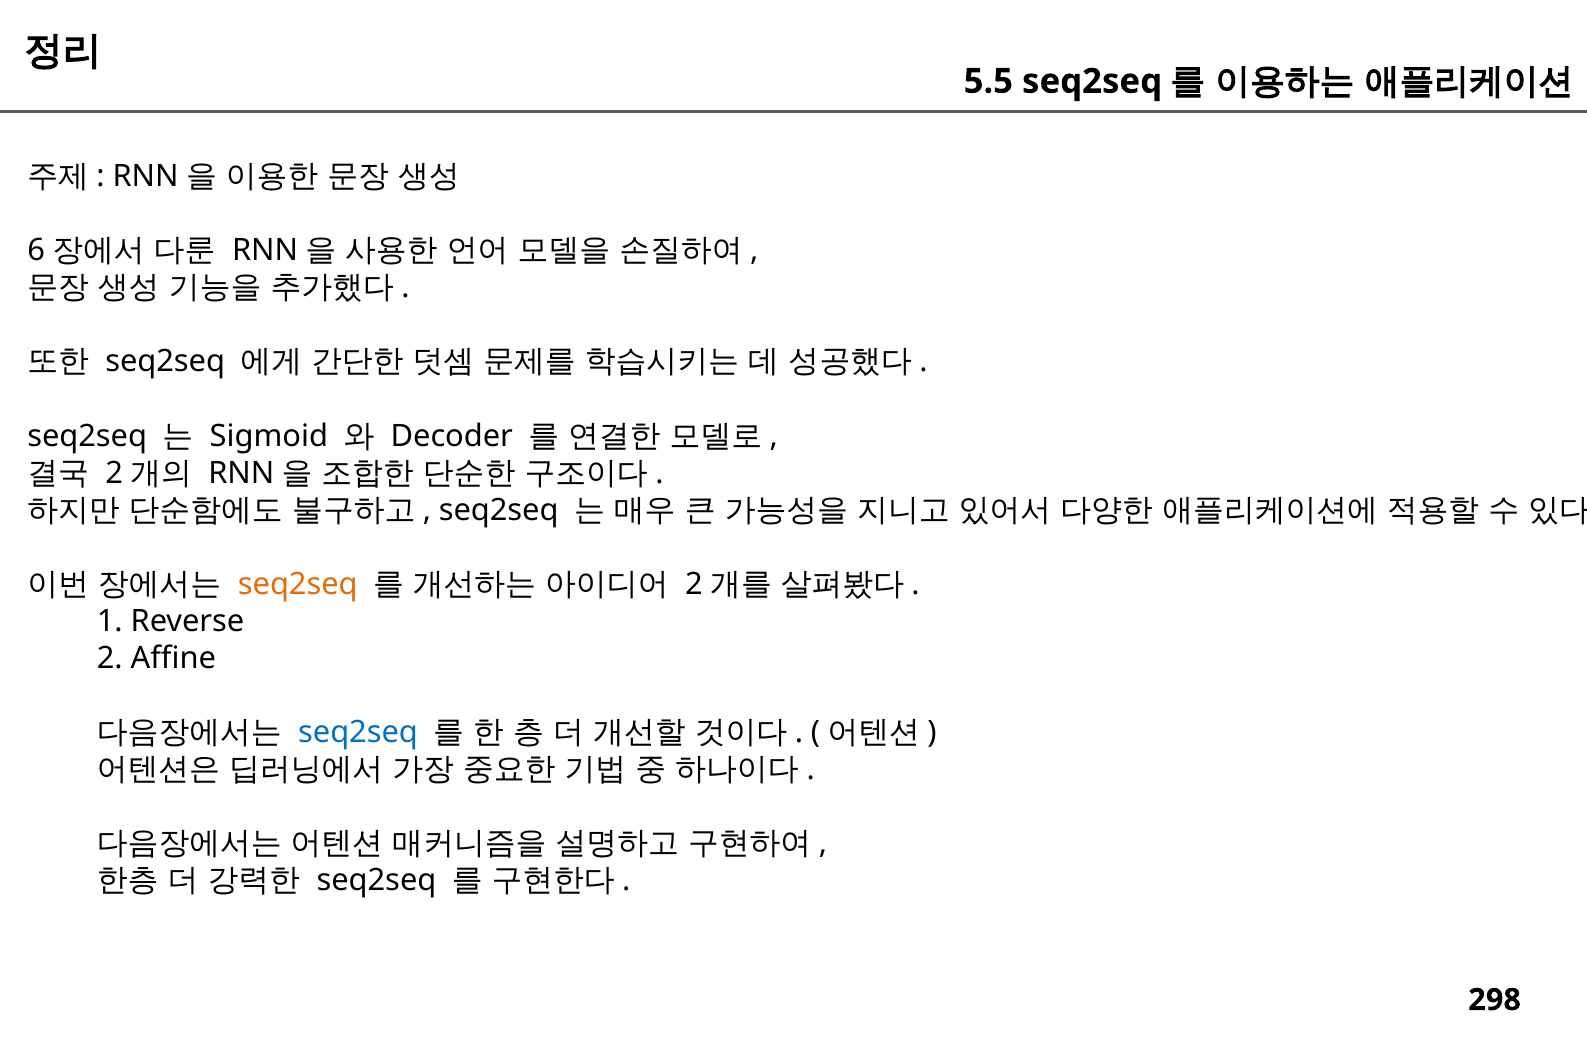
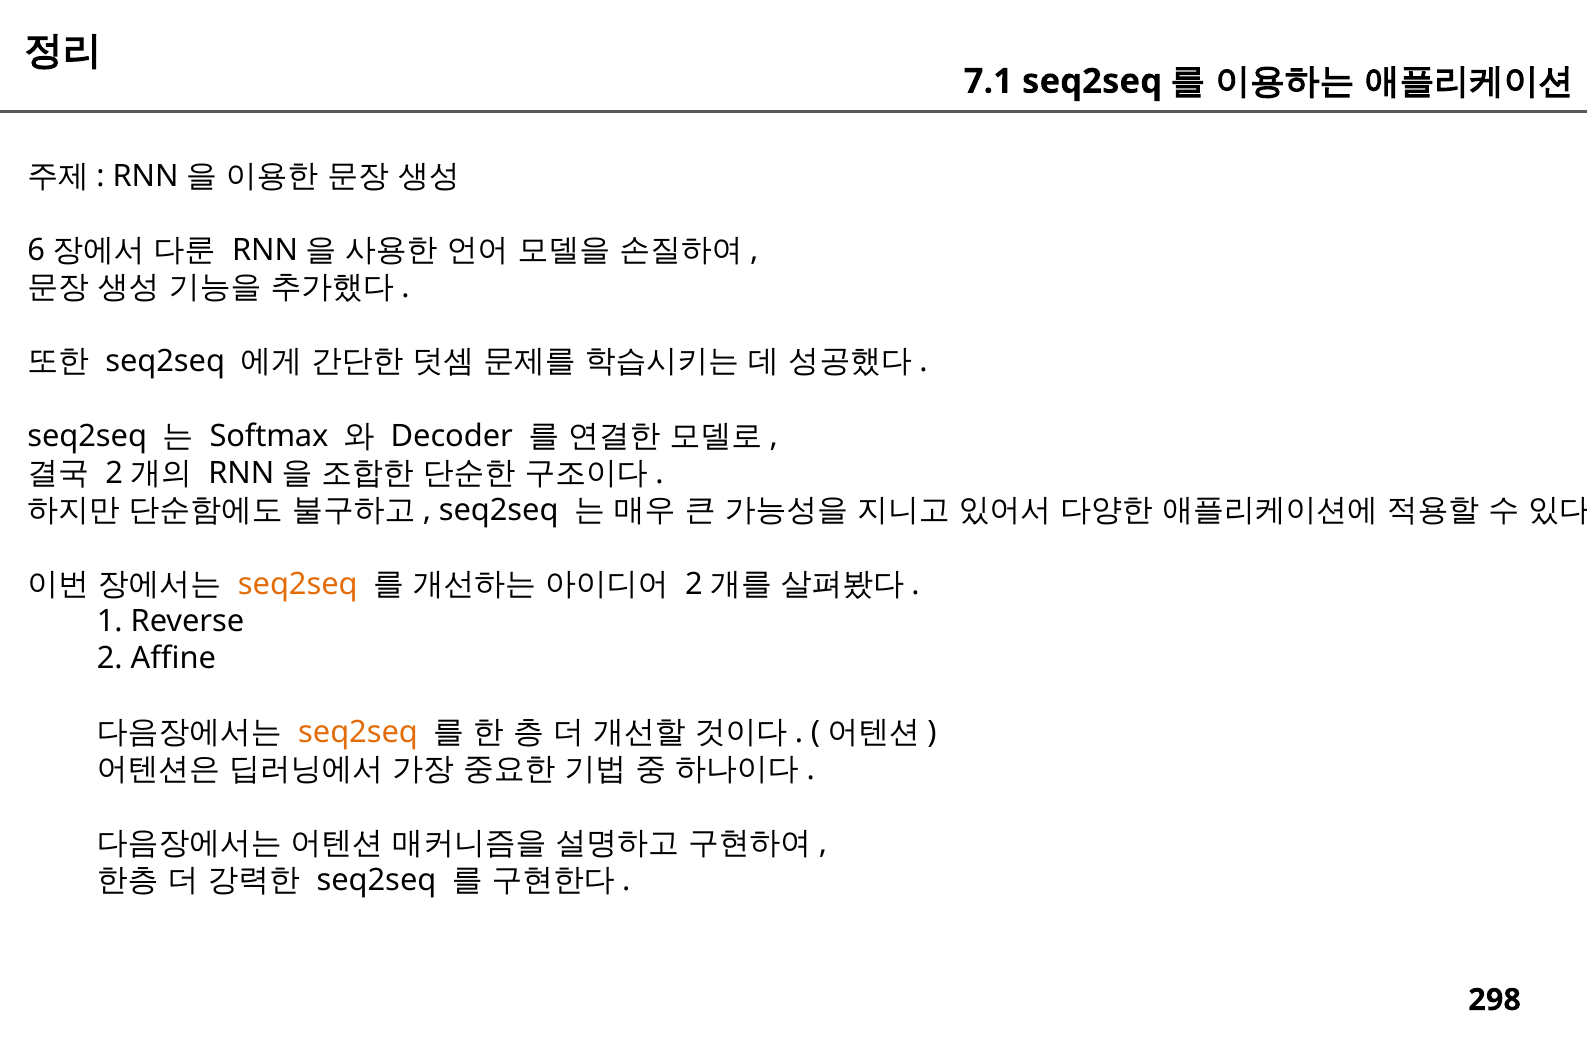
5.5: 5.5 -> 7.1
Sigmoid: Sigmoid -> Softmax
seq2seq at (358, 732) colour: blue -> orange
